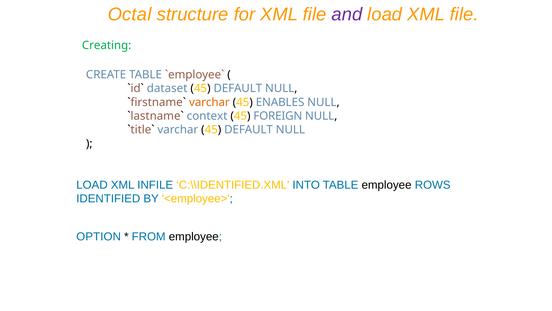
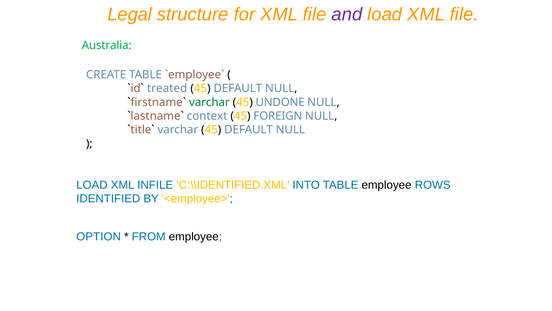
Octal: Octal -> Legal
Creating: Creating -> Australia
dataset: dataset -> treated
varchar at (209, 102) colour: orange -> green
ENABLES: ENABLES -> UNDONE
